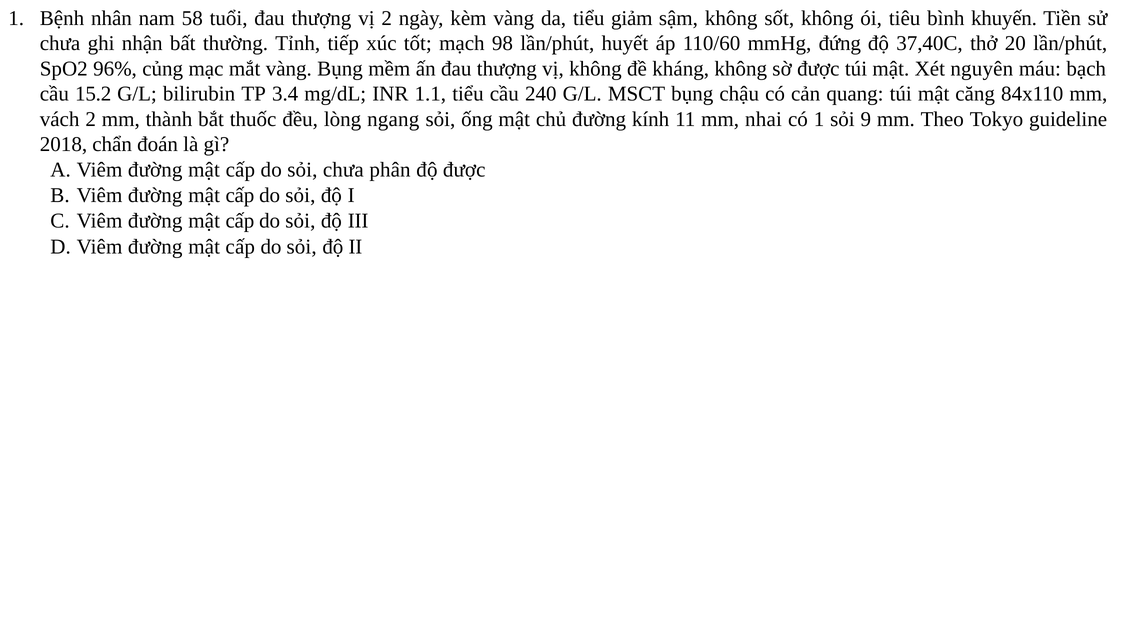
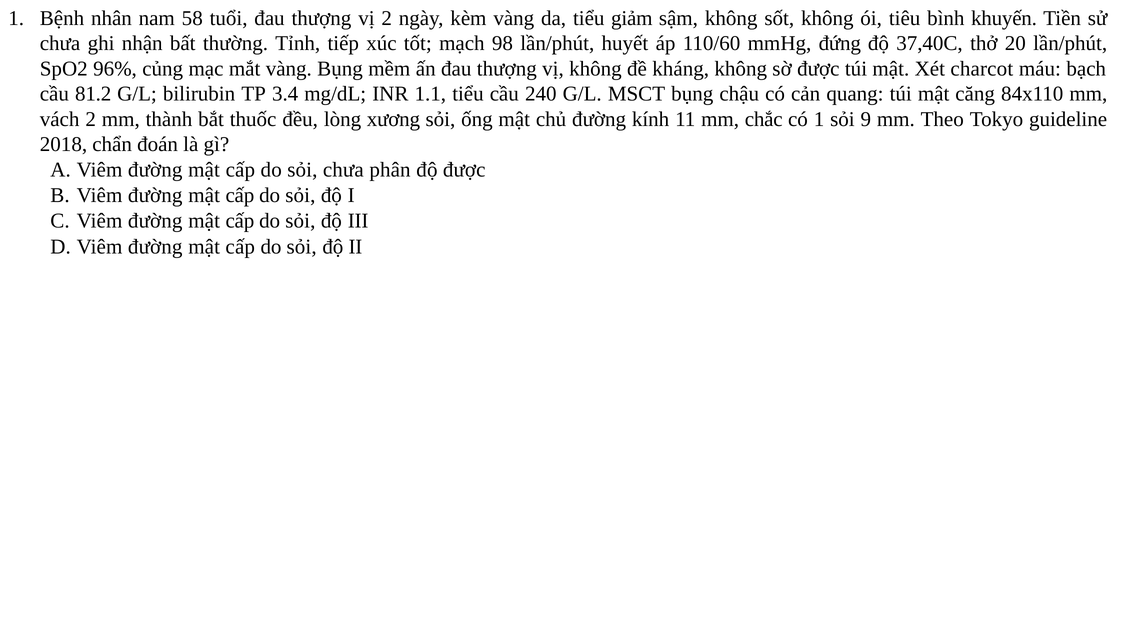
nguyên: nguyên -> charcot
15.2: 15.2 -> 81.2
ngang: ngang -> xương
nhai: nhai -> chắc
